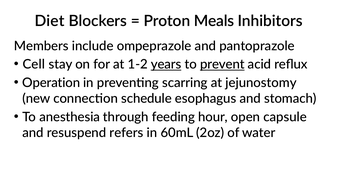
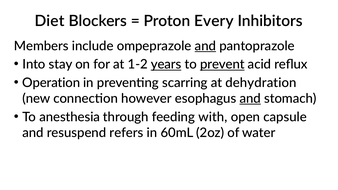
Meals: Meals -> Every
and at (205, 46) underline: none -> present
Cell: Cell -> Into
jejunostomy: jejunostomy -> dehydration
schedule: schedule -> however
and at (250, 99) underline: none -> present
hour: hour -> with
